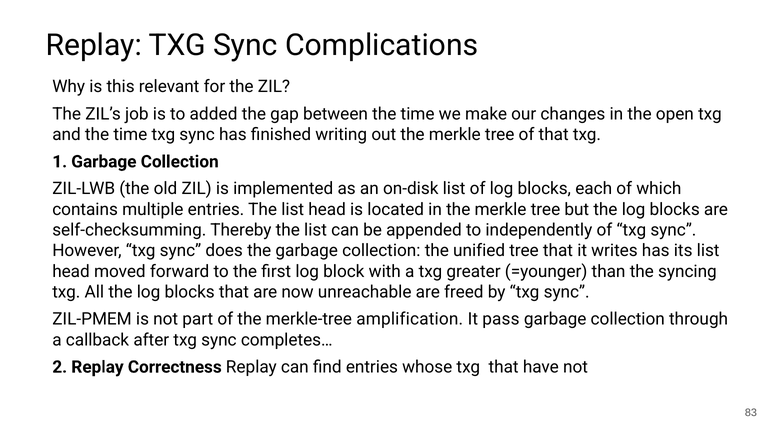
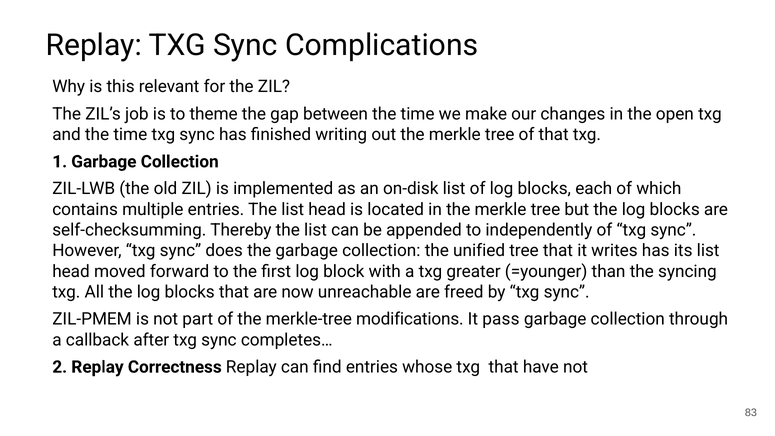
added: added -> theme
amplification: amplification -> modifications
